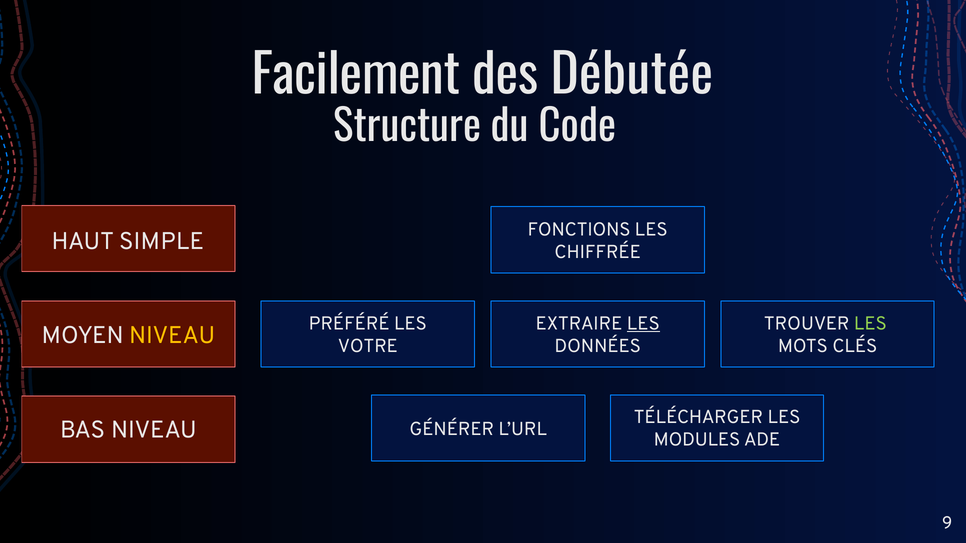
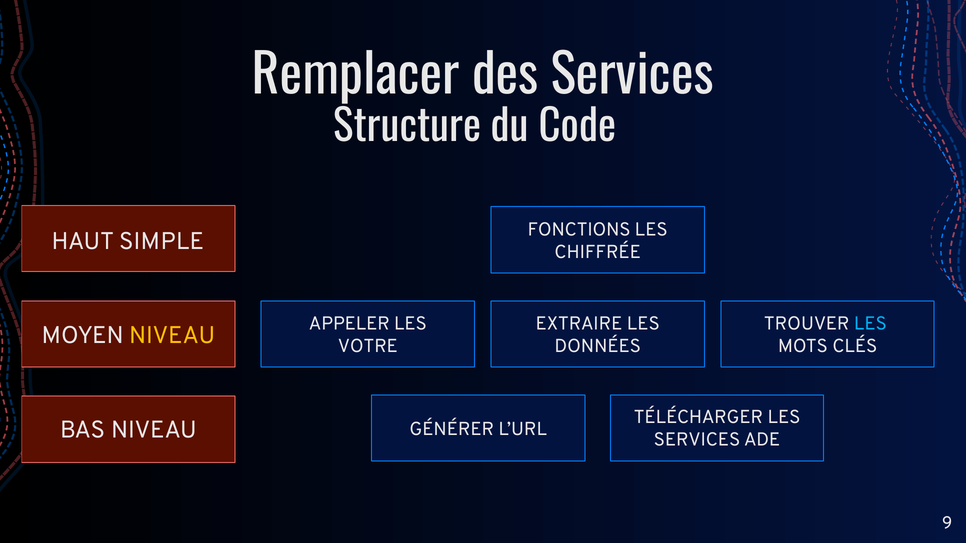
Facilement: Facilement -> Remplacer
des Débutée: Débutée -> Services
PRÉFÉRÉ: PRÉFÉRÉ -> APPELER
LES at (643, 324) underline: present -> none
LES at (870, 324) colour: light green -> light blue
MODULES at (697, 440): MODULES -> SERVICES
